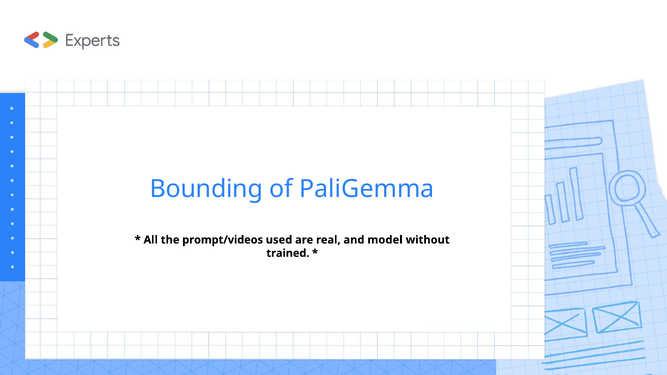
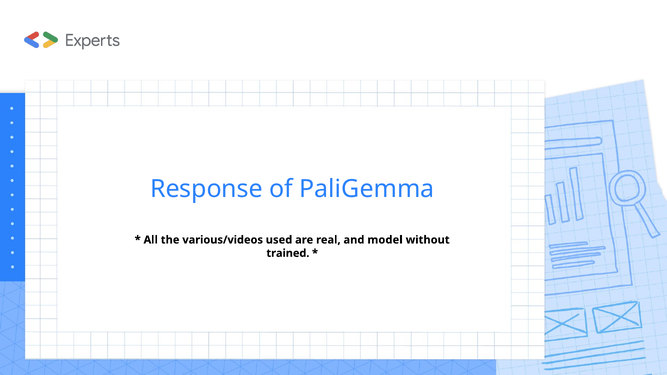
Bounding: Bounding -> Response
prompt/videos: prompt/videos -> various/videos
